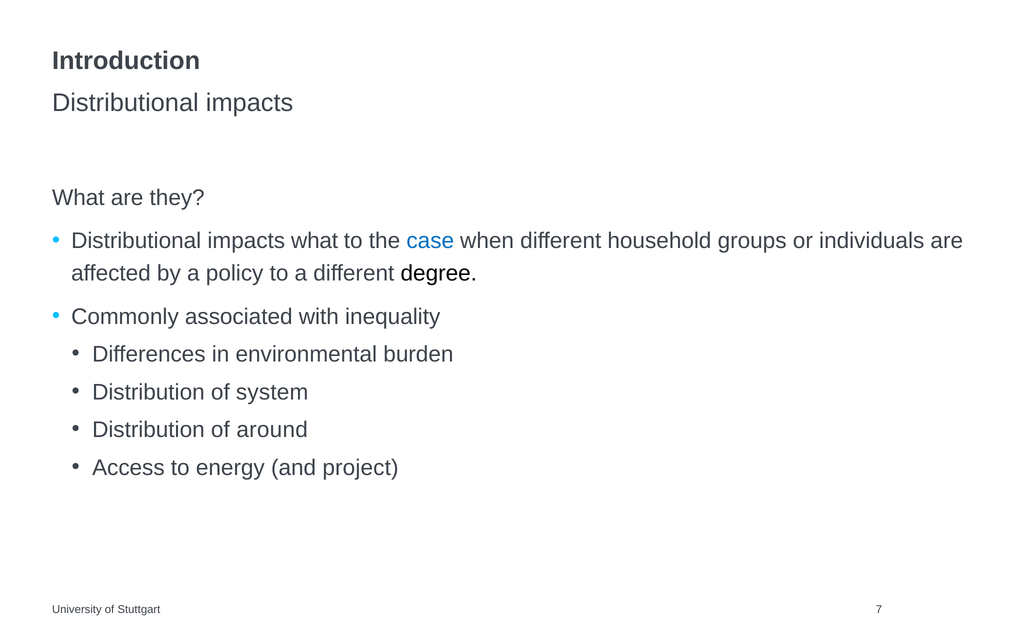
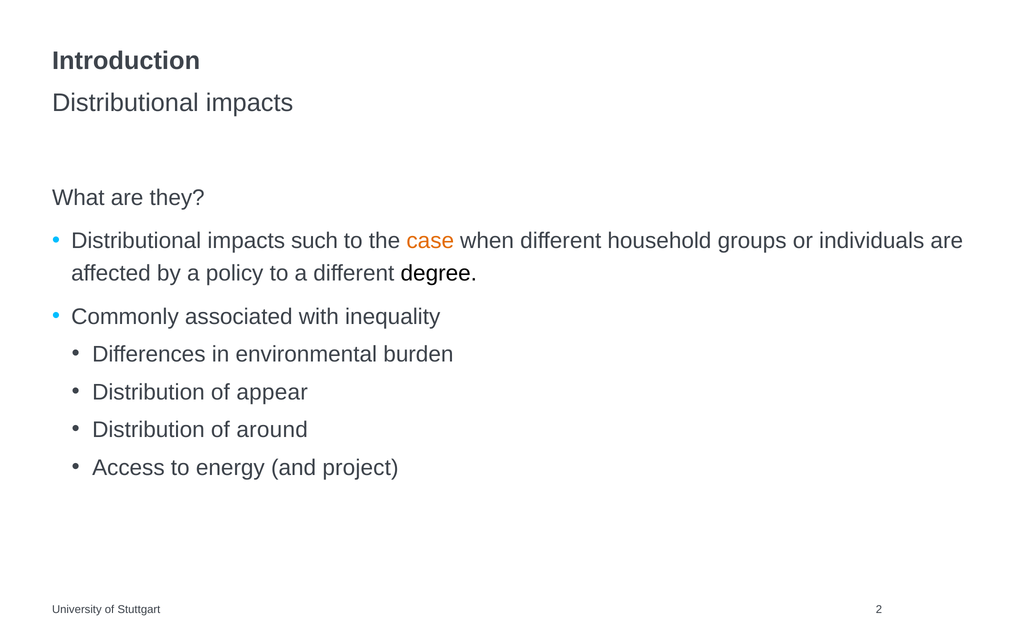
impacts what: what -> such
case colour: blue -> orange
system: system -> appear
7: 7 -> 2
